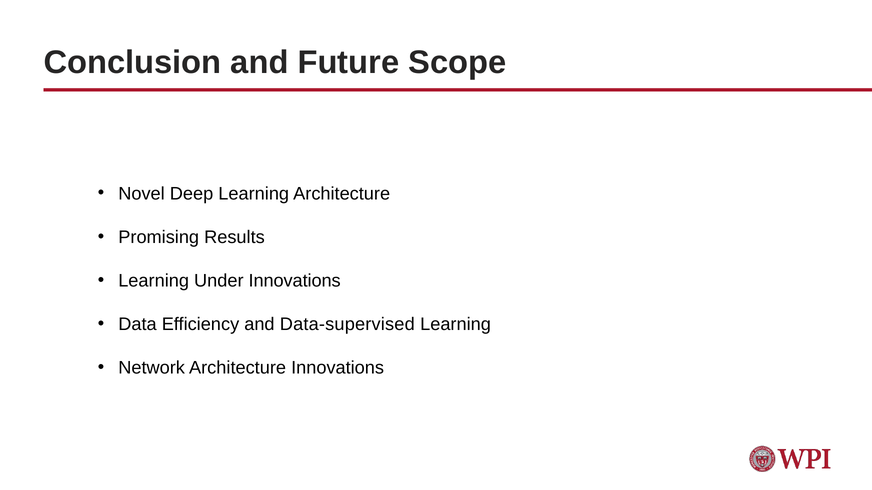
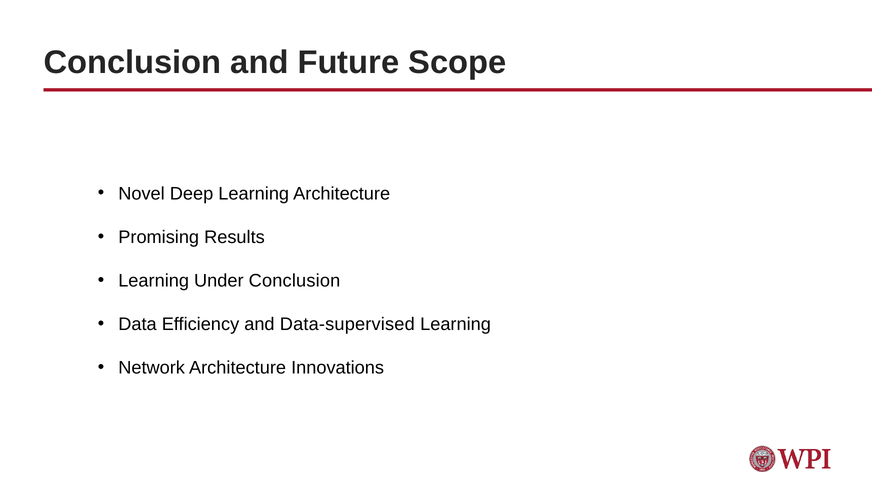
Under Innovations: Innovations -> Conclusion
